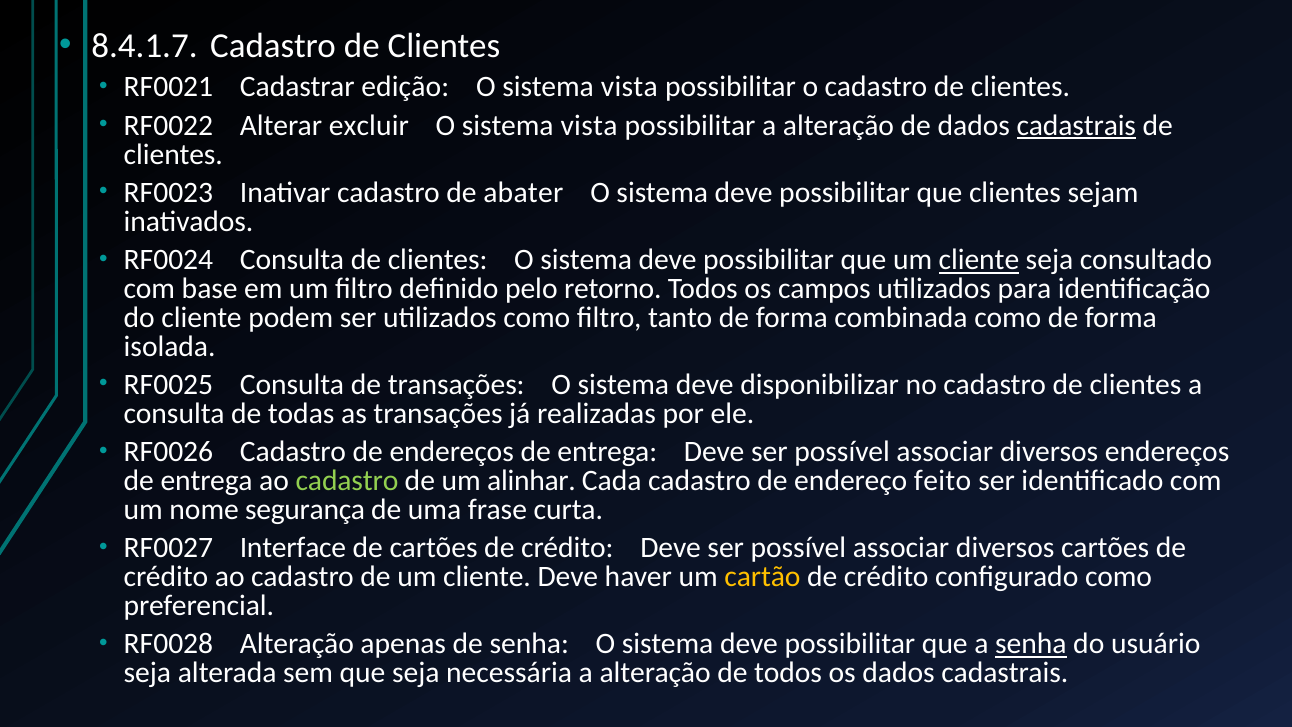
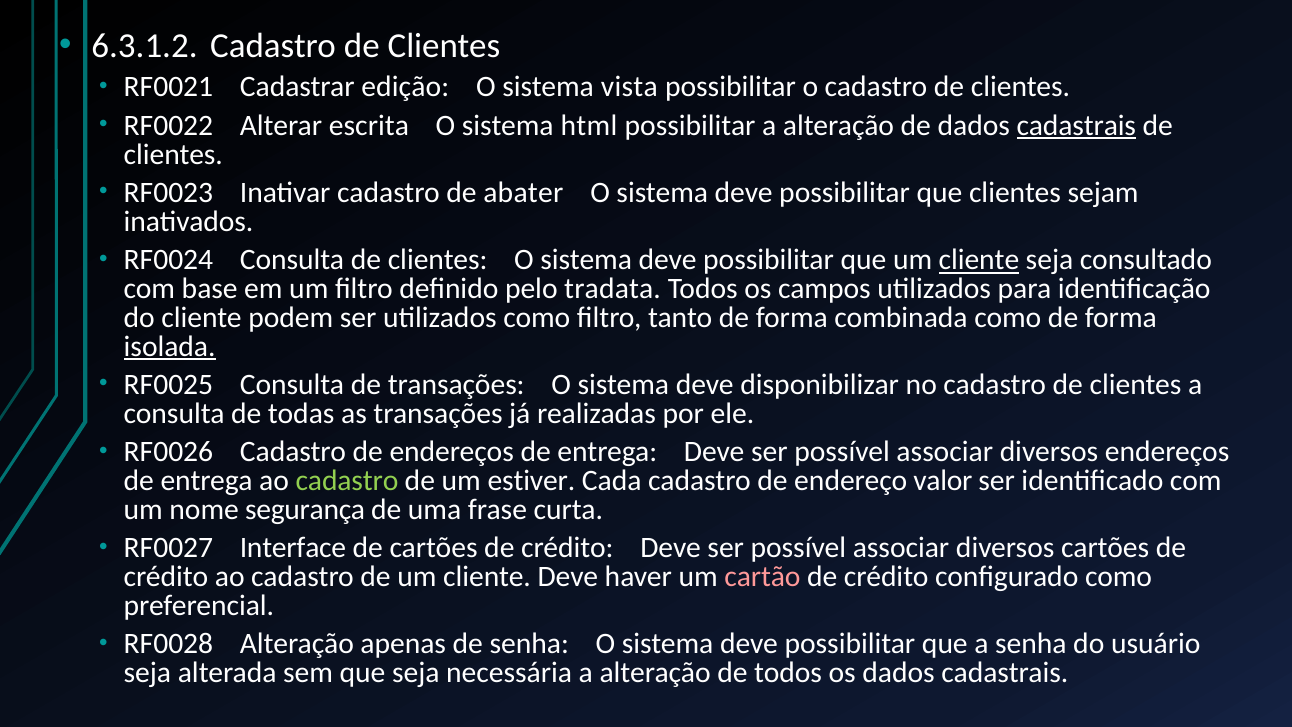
8.4.1.7: 8.4.1.7 -> 6.3.1.2
excluir: excluir -> escrita
vista at (589, 126): vista -> html
retorno: retorno -> tradata
isolada underline: none -> present
alinhar: alinhar -> estiver
feito: feito -> valor
cartão colour: yellow -> pink
senha at (1031, 644) underline: present -> none
